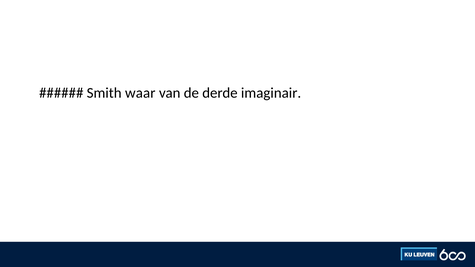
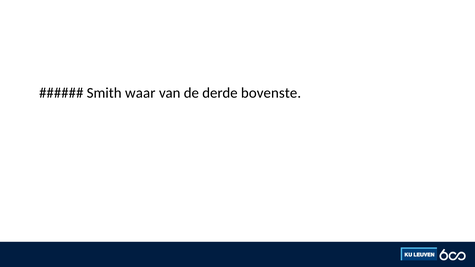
imaginair: imaginair -> bovenste
